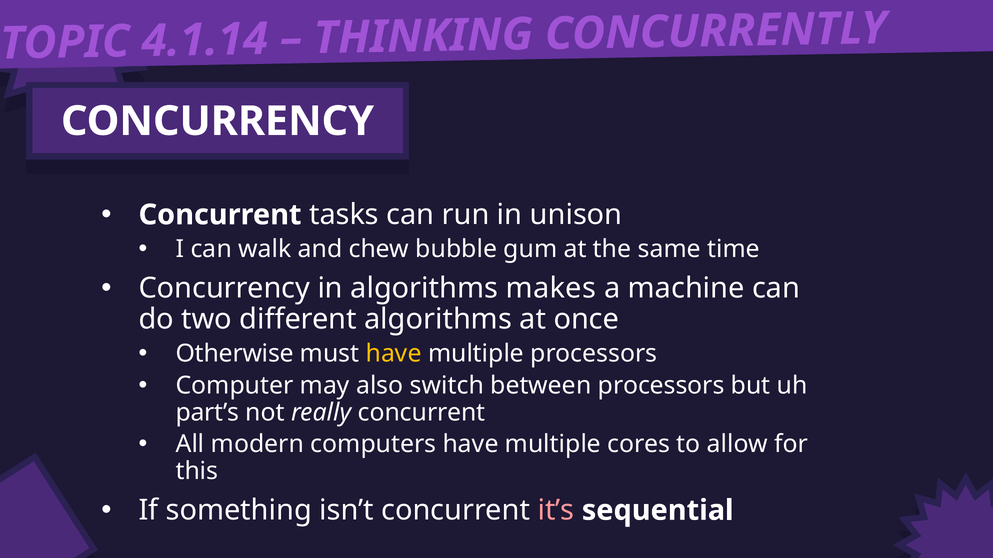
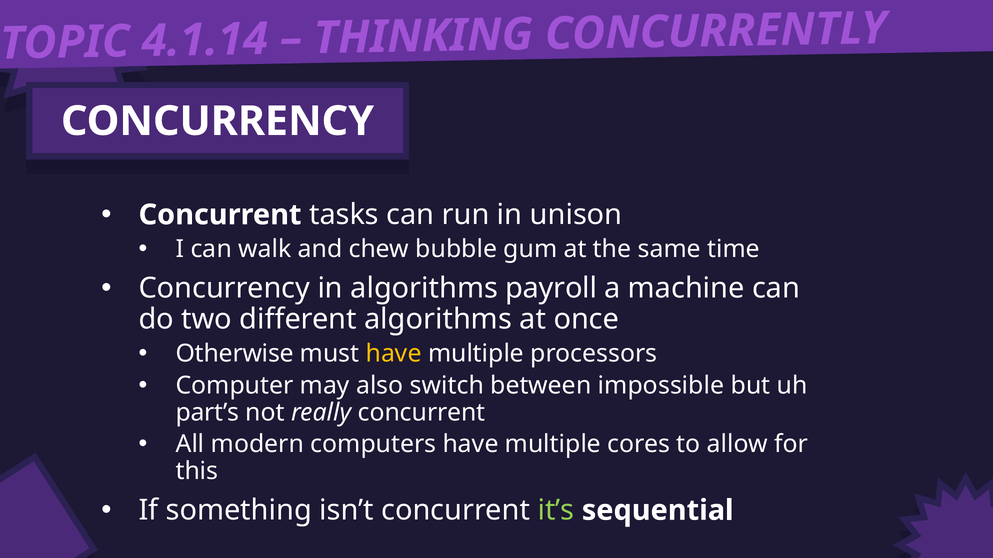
makes: makes -> payroll
between processors: processors -> impossible
it’s colour: pink -> light green
